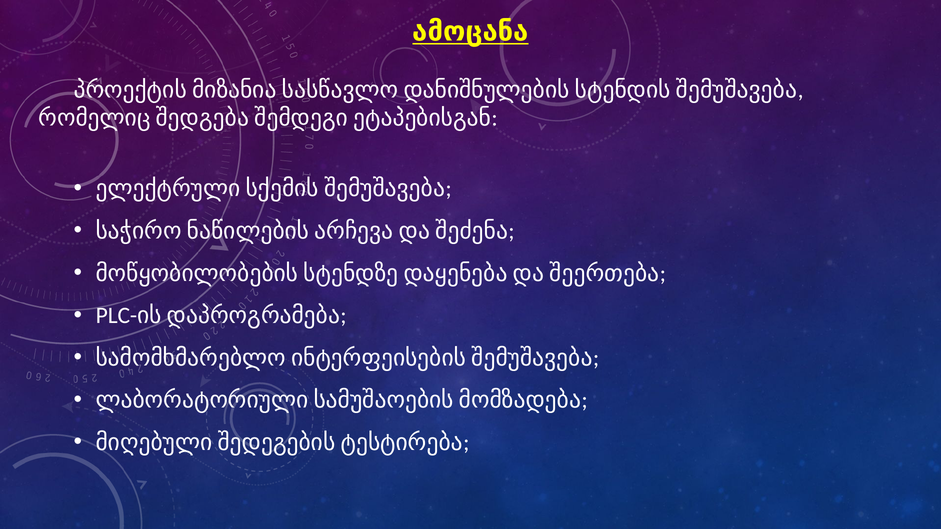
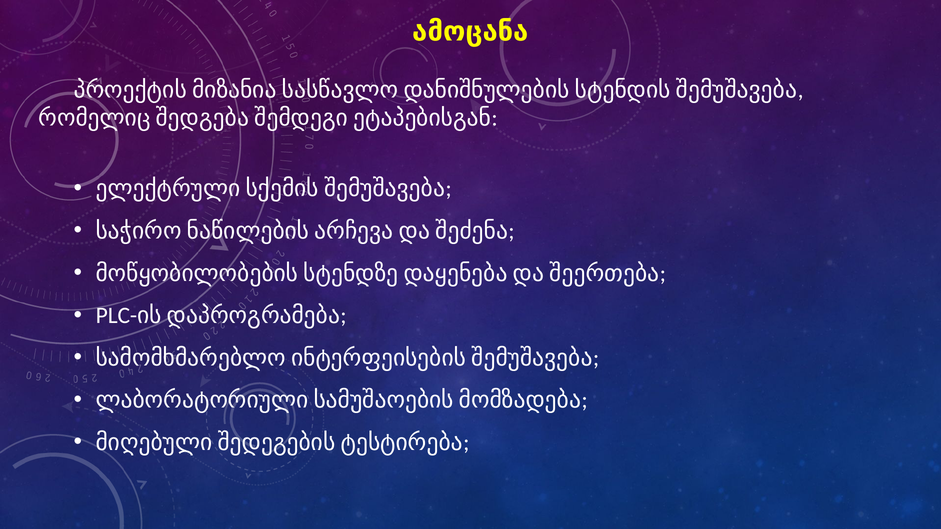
ამოცანა underline: present -> none
